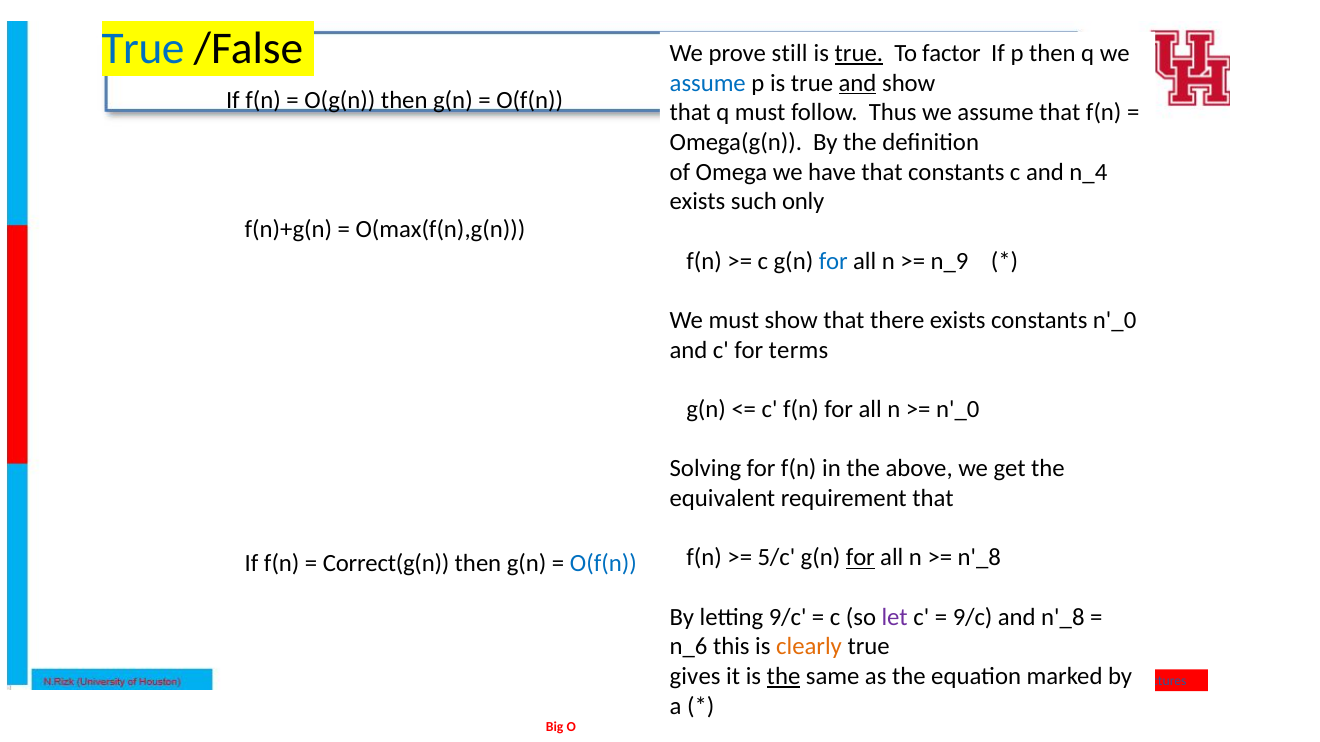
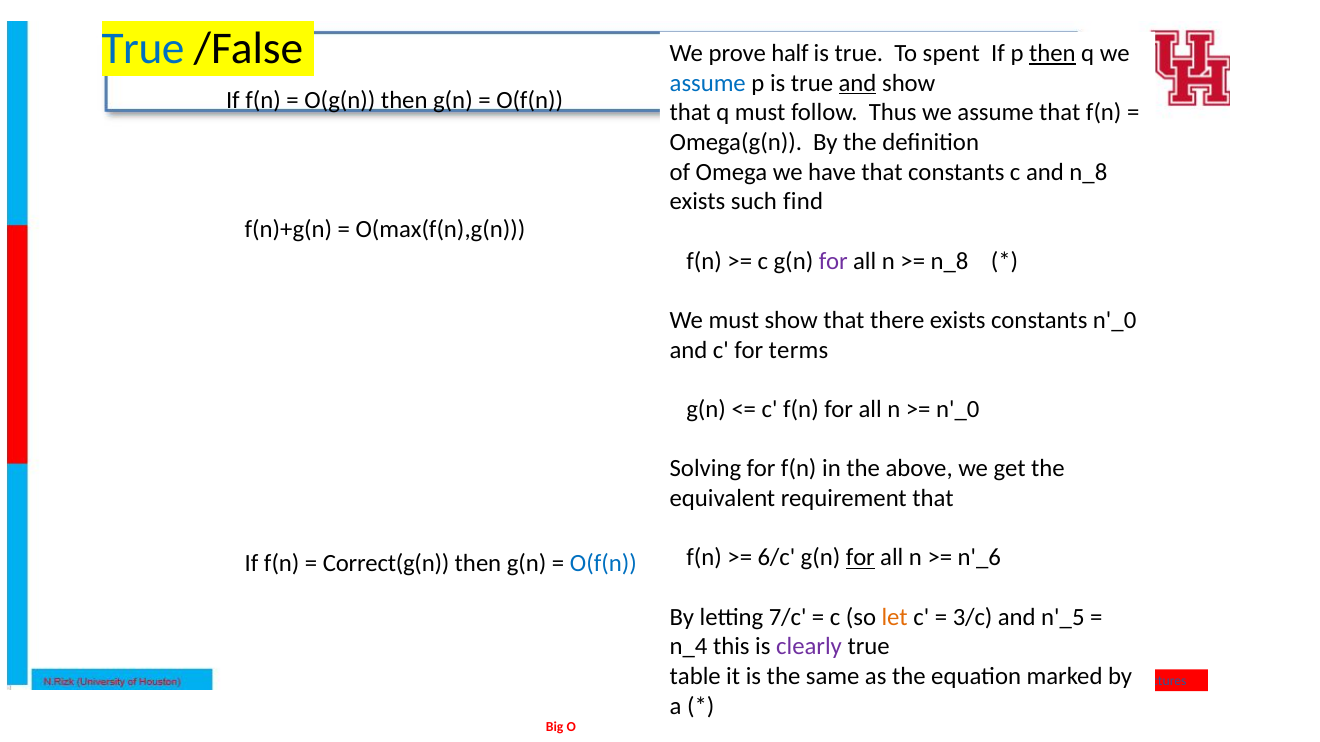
still: still -> half
true at (859, 53) underline: present -> none
factor: factor -> spent
then at (1052, 53) underline: none -> present
n_4 at (1088, 172): n_4 -> n_8
only: only -> find
for at (833, 261) colour: blue -> purple
n_9 at (950, 261): n_9 -> n_8
5/c: 5/c -> 6/c
n'_8 at (979, 558): n'_8 -> n'_6
letting 9/c: 9/c -> 7/c
let colour: purple -> orange
9/c at (973, 618): 9/c -> 3/c
and n'_8: n'_8 -> n'_5
n_6: n_6 -> n_4
clearly colour: orange -> purple
gives: gives -> table
the at (784, 677) underline: present -> none
